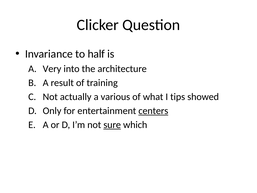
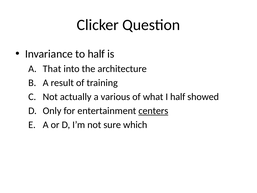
Very: Very -> That
I tips: tips -> half
sure underline: present -> none
